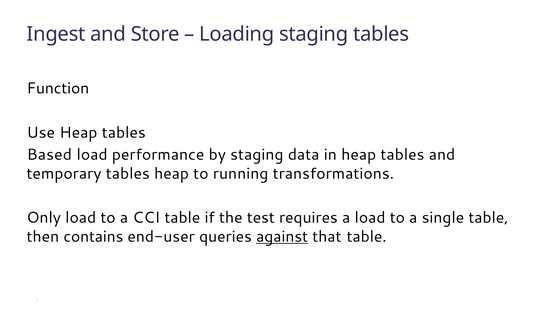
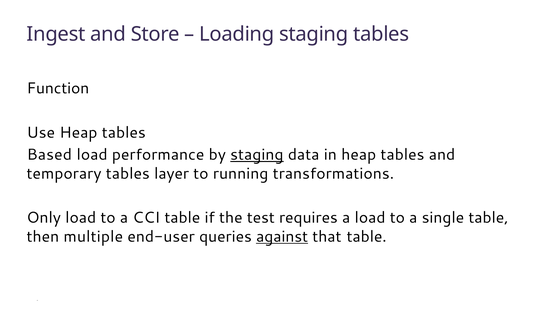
staging at (257, 155) underline: none -> present
tables heap: heap -> layer
contains: contains -> multiple
